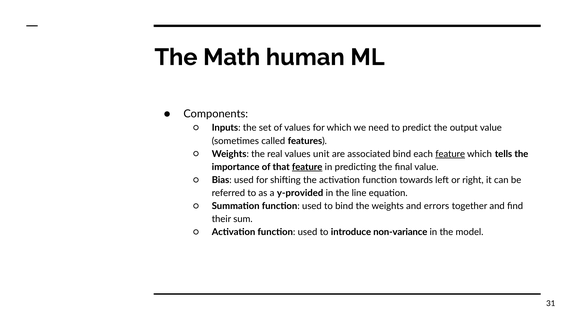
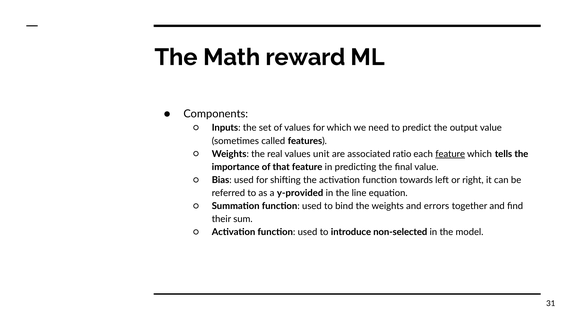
human: human -> reward
associated bind: bind -> ratio
feature at (307, 167) underline: present -> none
non-variance: non-variance -> non-selected
